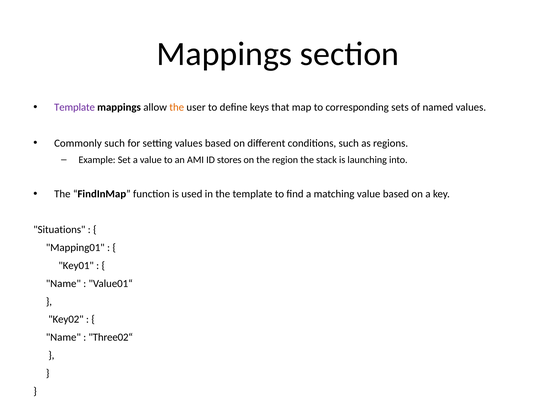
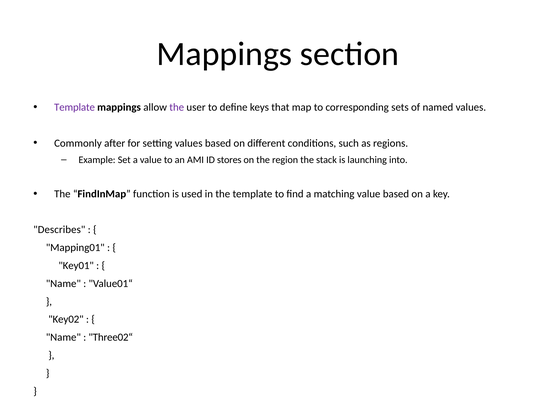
the at (177, 107) colour: orange -> purple
Commonly such: such -> after
Situations: Situations -> Describes
